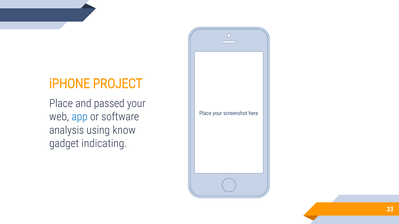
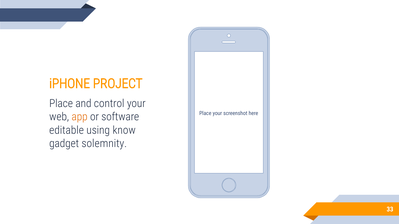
passed: passed -> control
app colour: blue -> orange
analysis: analysis -> editable
indicating: indicating -> solemnity
